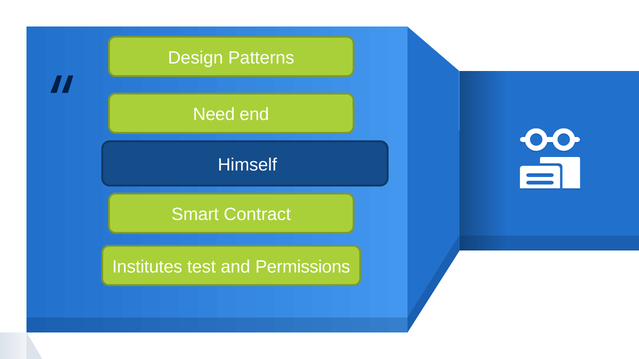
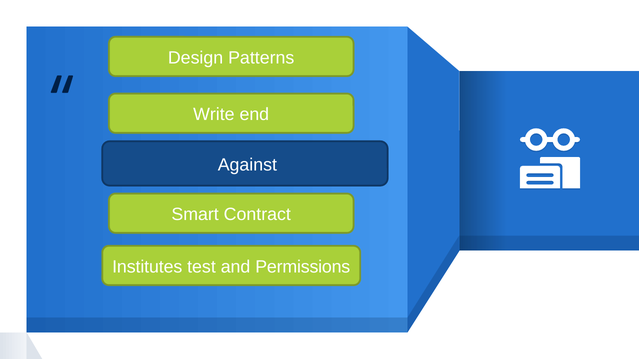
Need: Need -> Write
Himself: Himself -> Against
